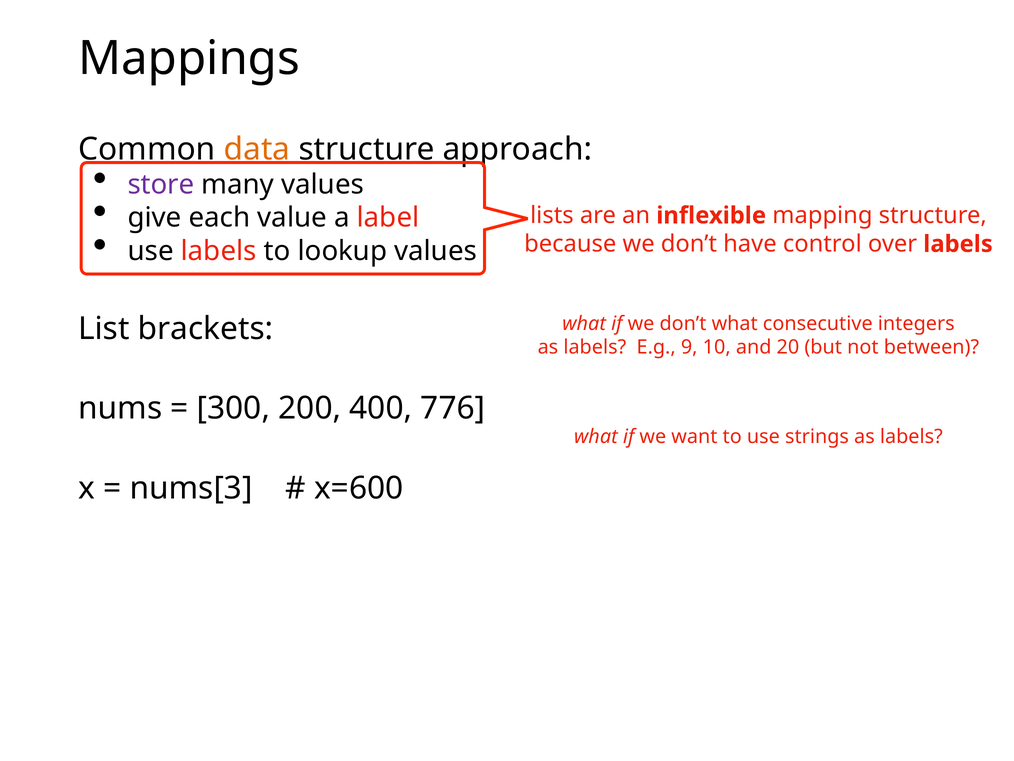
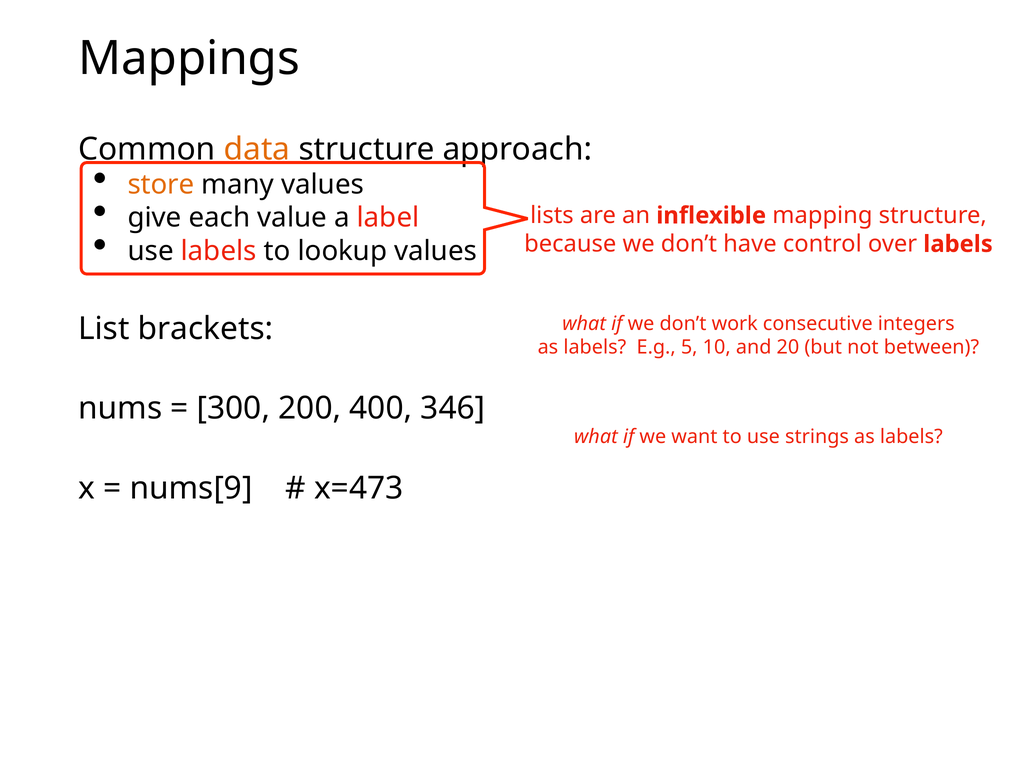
store colour: purple -> orange
don’t what: what -> work
9: 9 -> 5
776: 776 -> 346
nums[3: nums[3 -> nums[9
x=600: x=600 -> x=473
